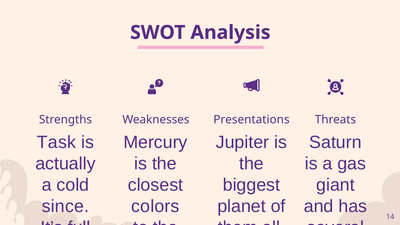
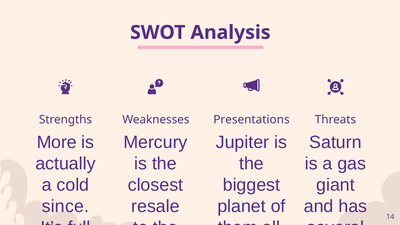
Task: Task -> More
colors: colors -> resale
